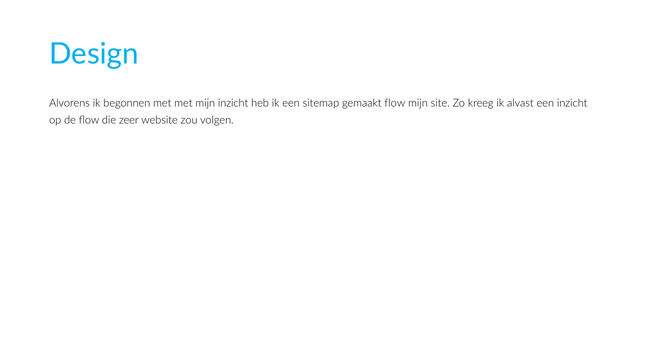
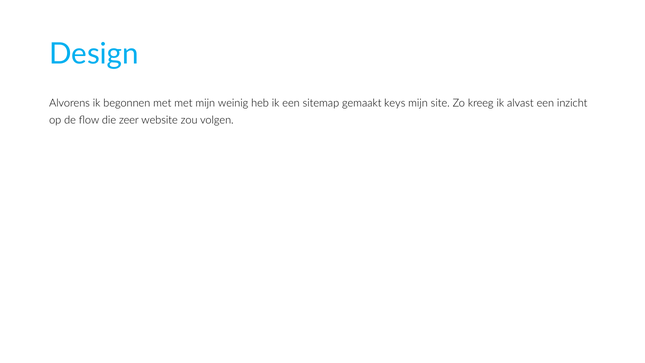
mijn inzicht: inzicht -> weinig
gemaakt flow: flow -> keys
